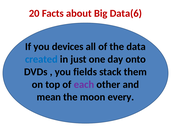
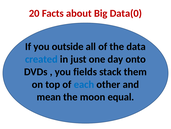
Data(6: Data(6 -> Data(0
devices: devices -> outside
each colour: purple -> blue
every: every -> equal
